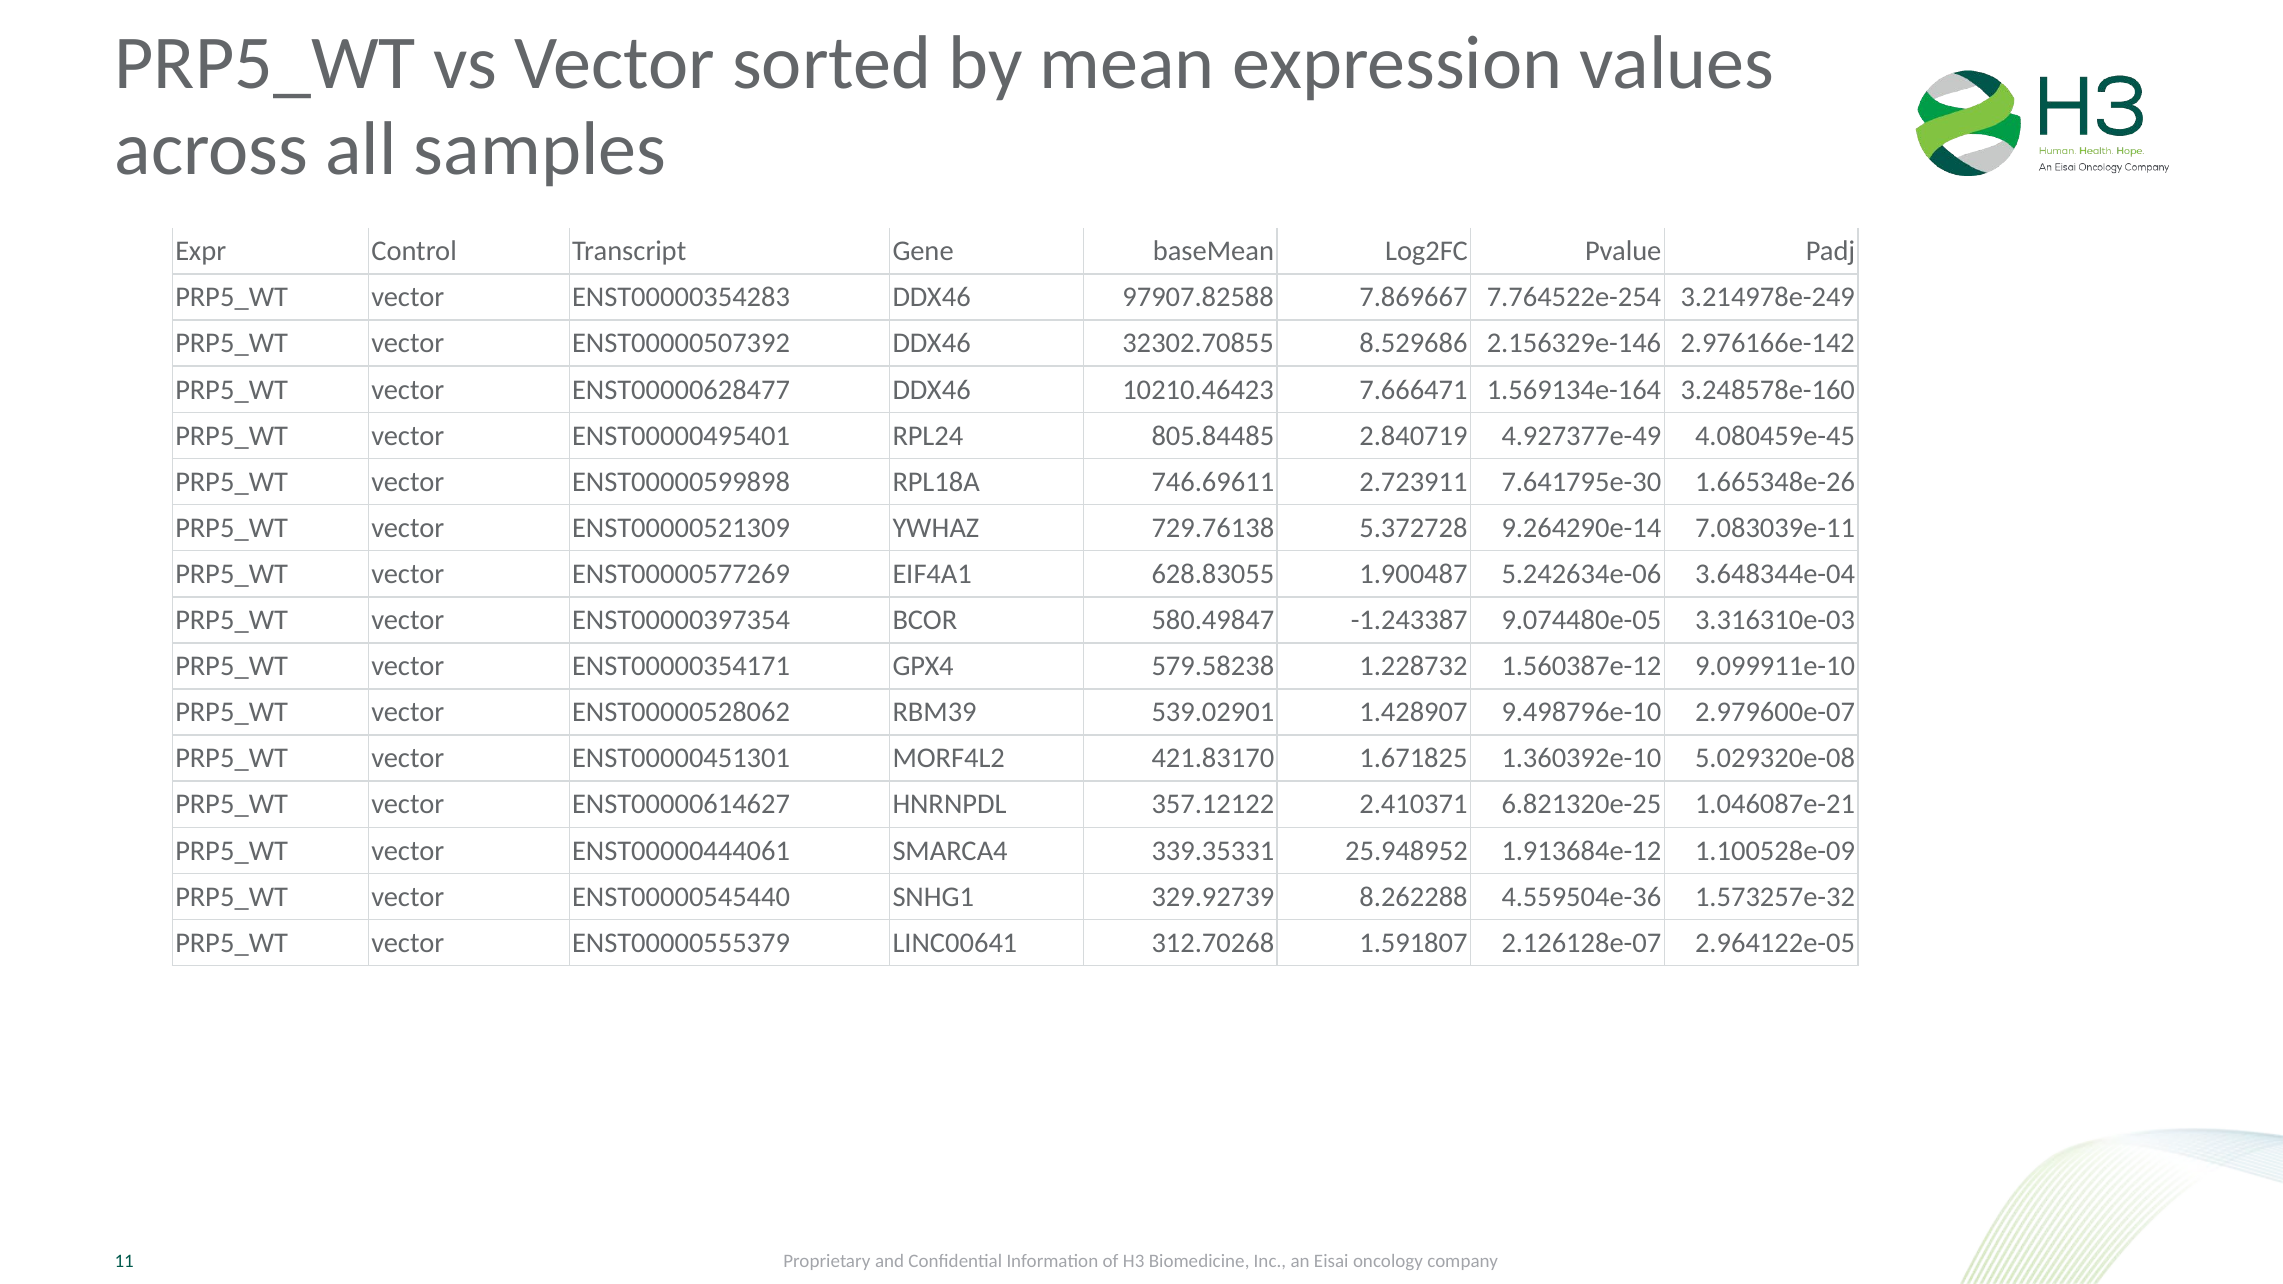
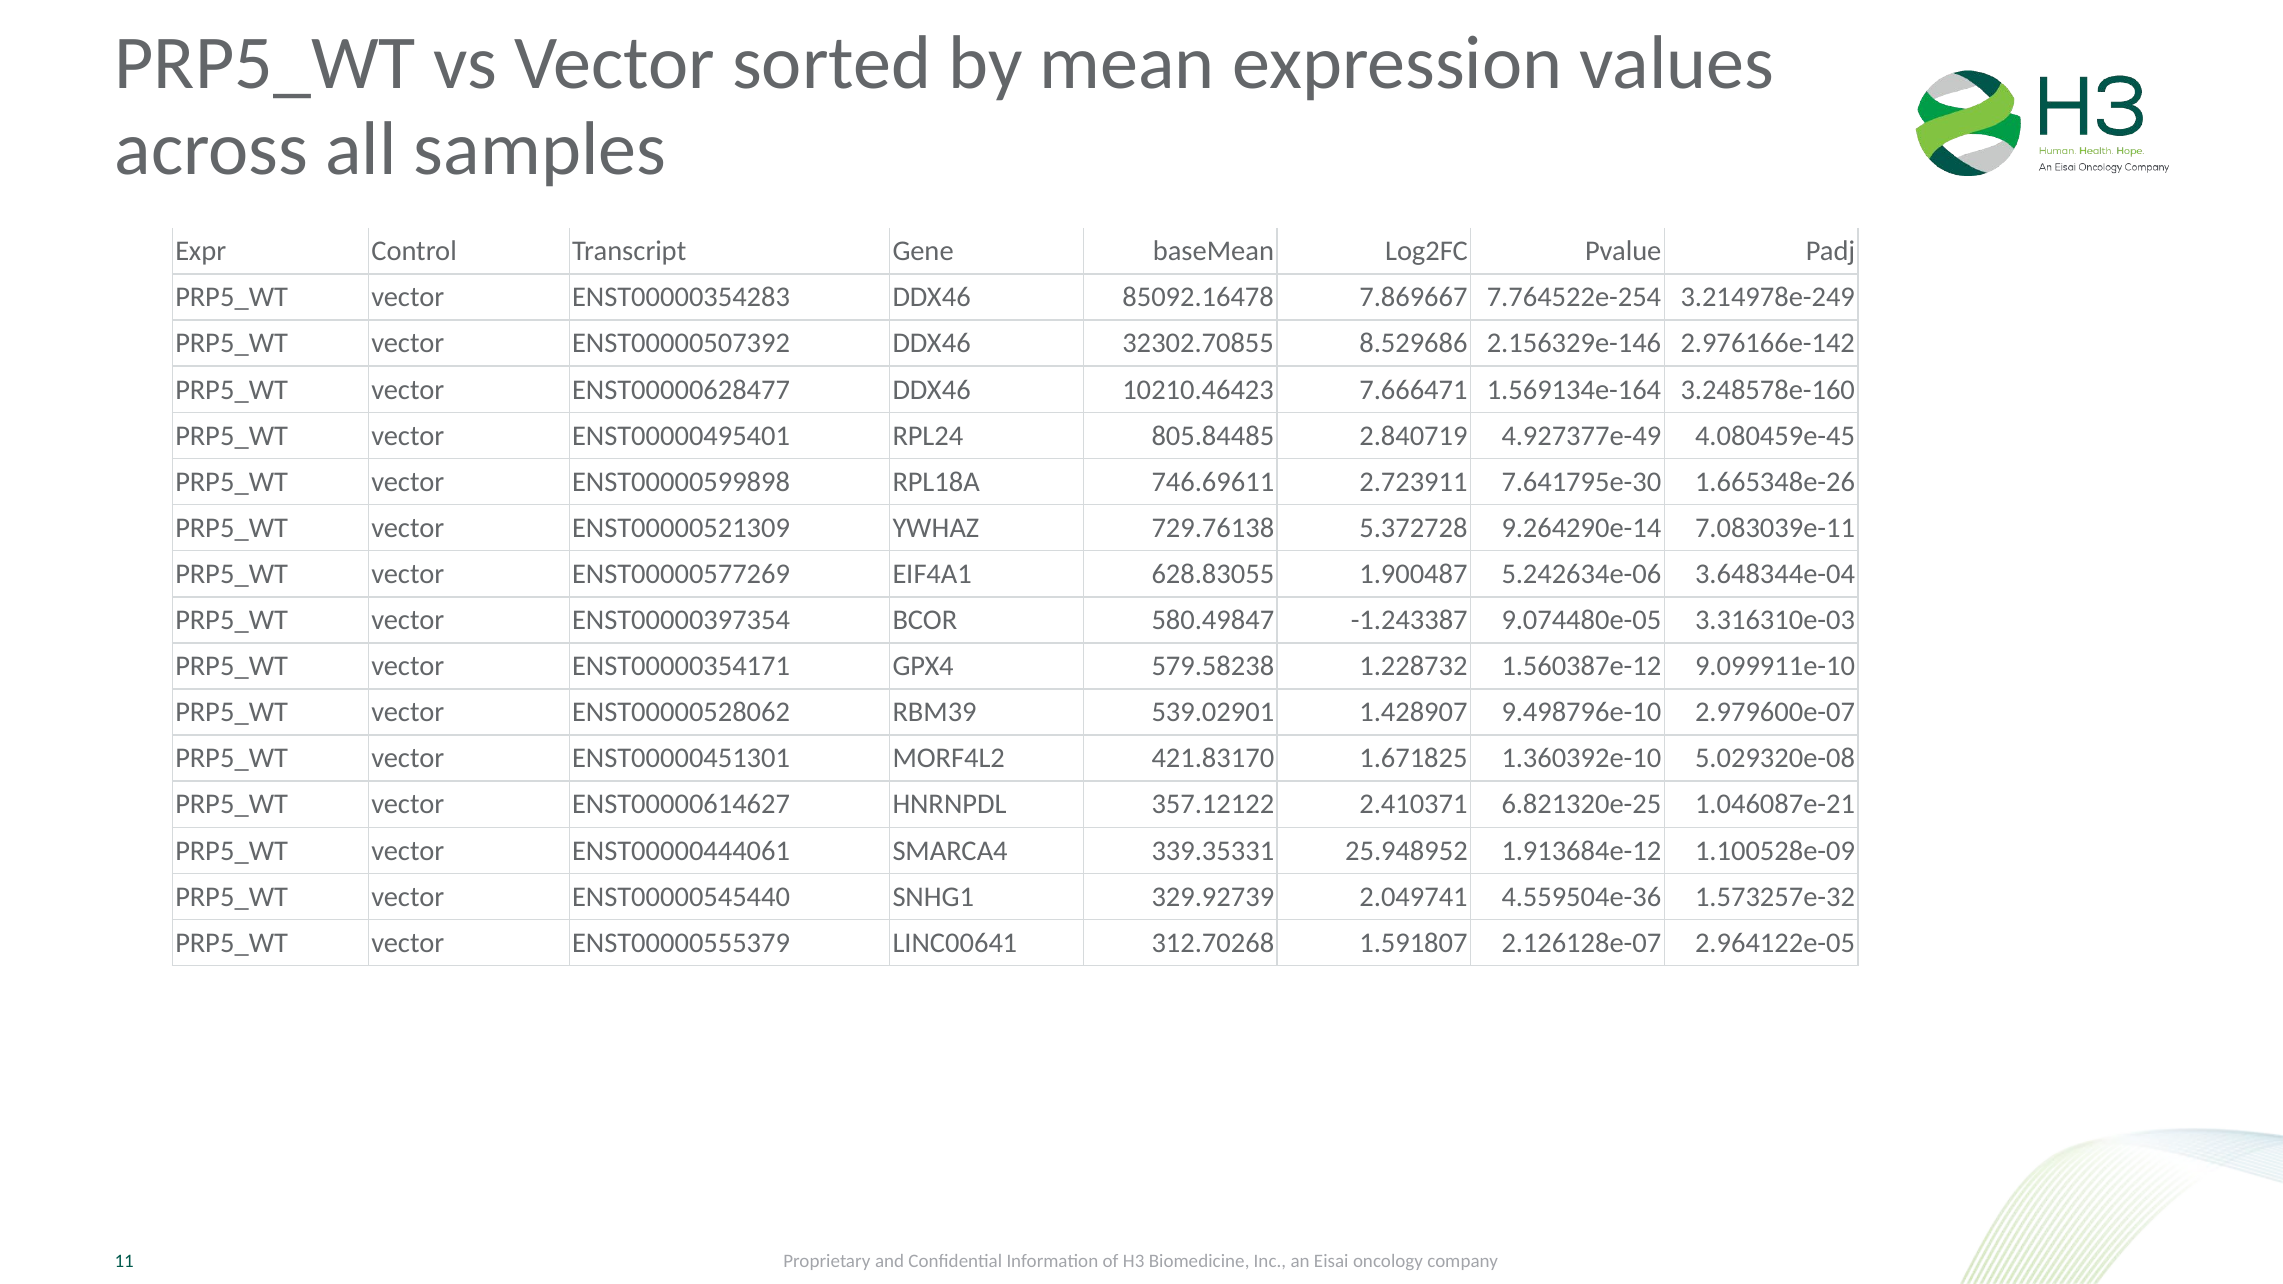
97907.82588: 97907.82588 -> 85092.16478
8.262288: 8.262288 -> 2.049741
